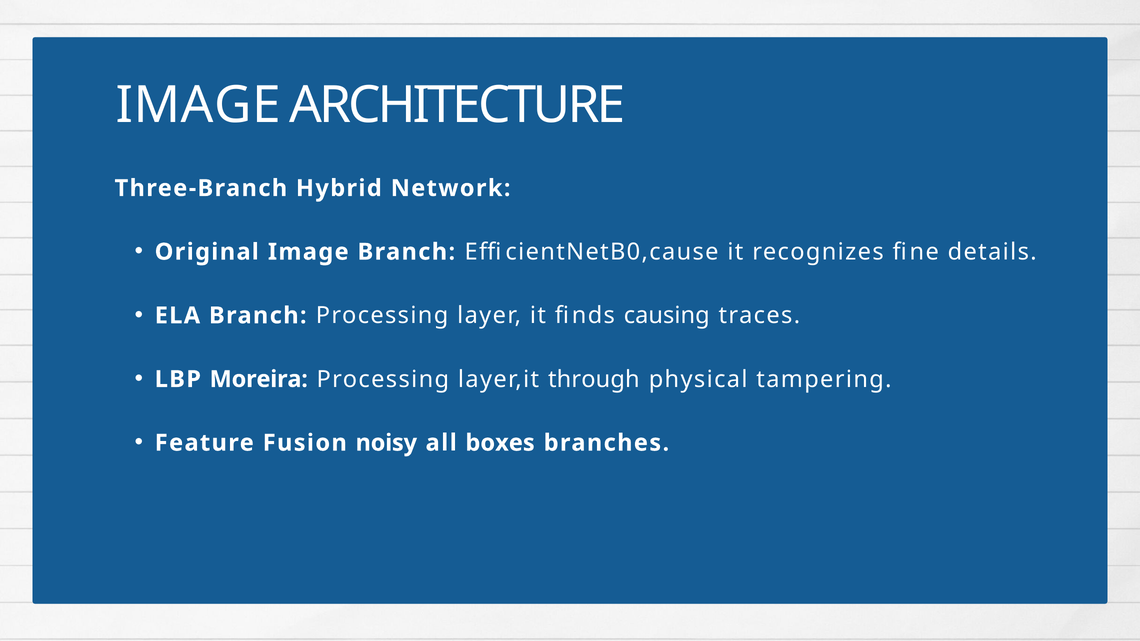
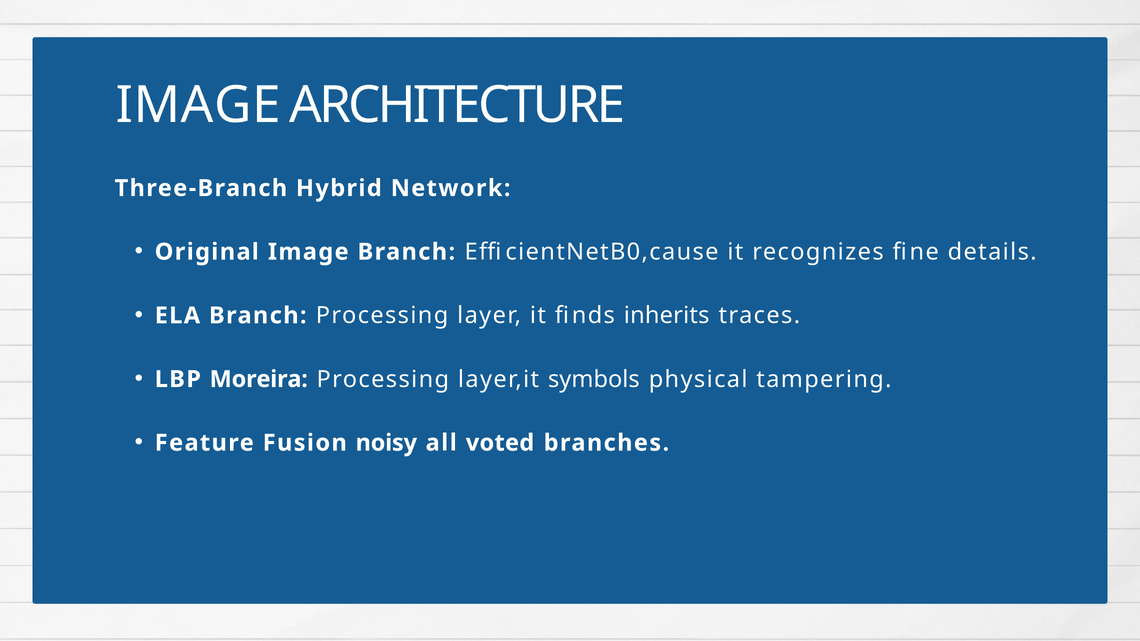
causing: causing -> inherits
through: through -> symbols
boxes: boxes -> voted
